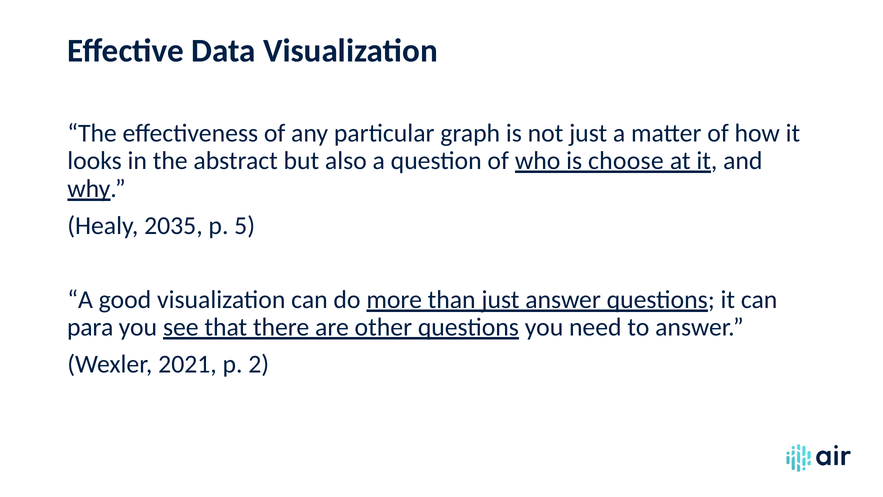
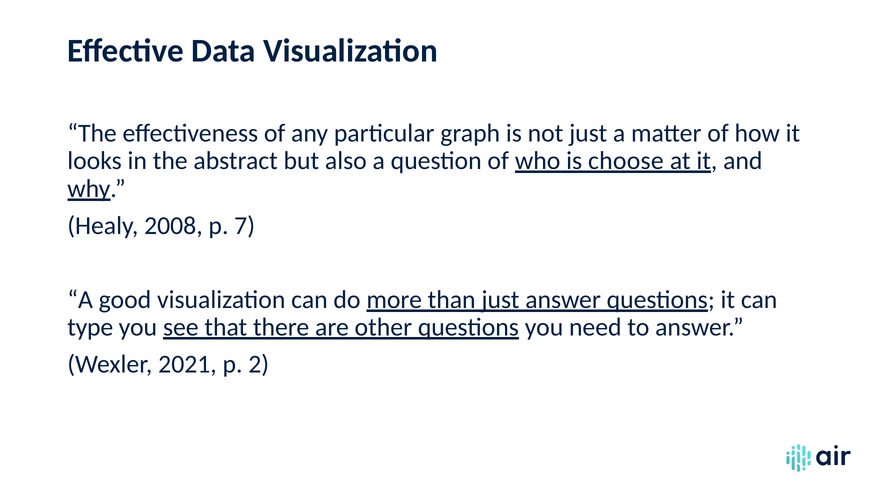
2035: 2035 -> 2008
5: 5 -> 7
para: para -> type
